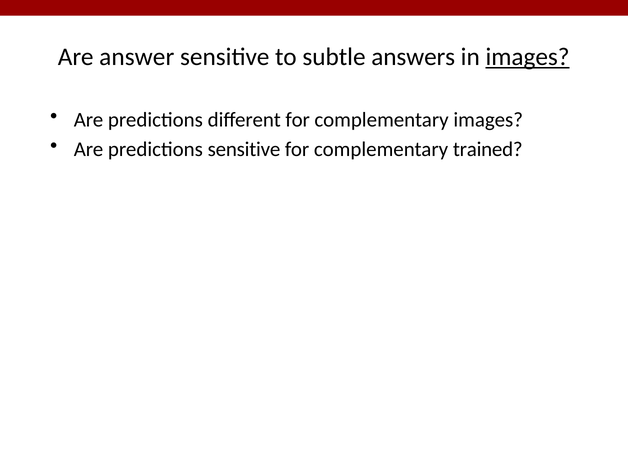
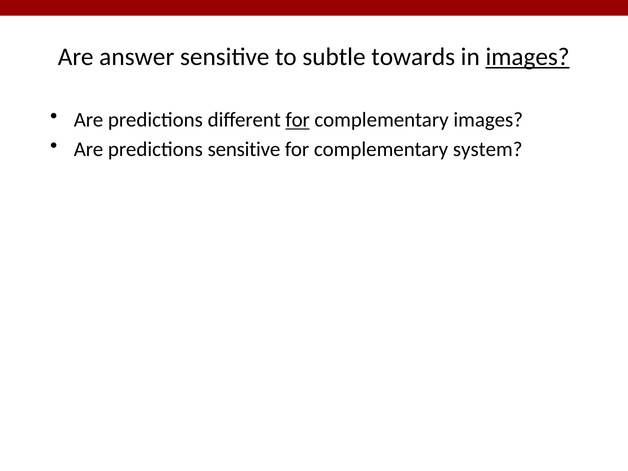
answers: answers -> towards
for at (298, 120) underline: none -> present
trained: trained -> system
